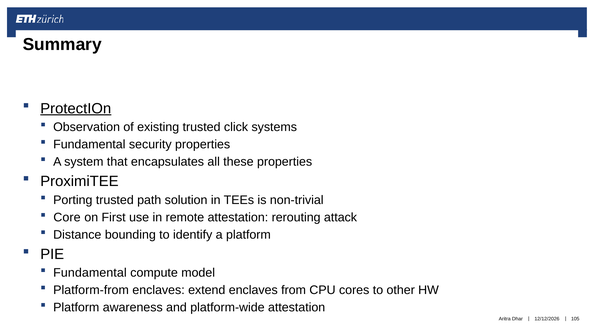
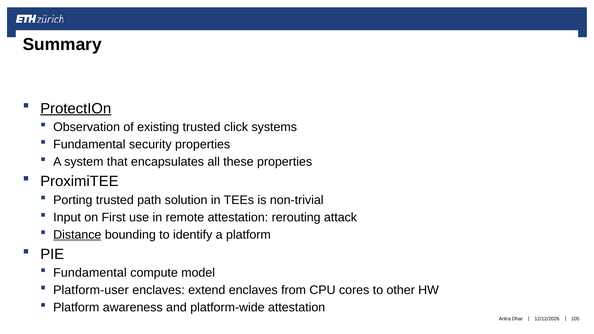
Core: Core -> Input
Distance underline: none -> present
Platform-from: Platform-from -> Platform-user
